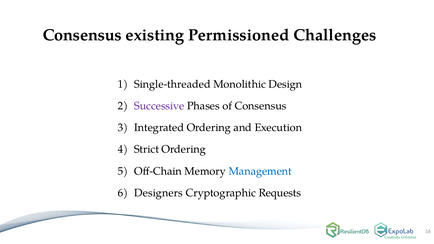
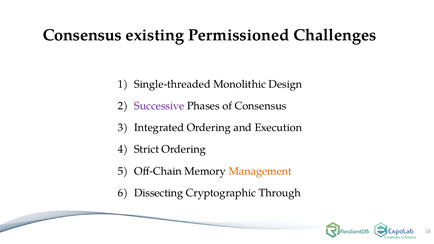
Management colour: blue -> orange
Designers: Designers -> Dissecting
Requests: Requests -> Through
